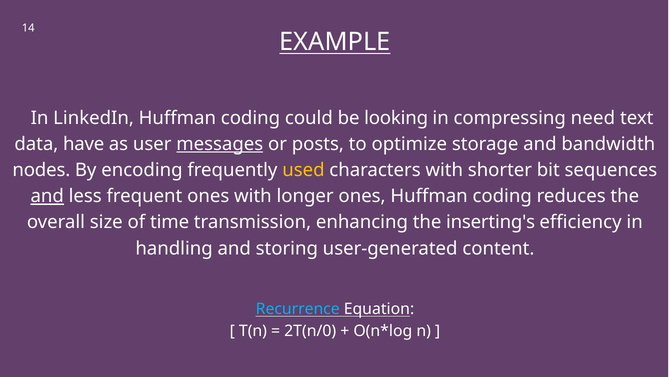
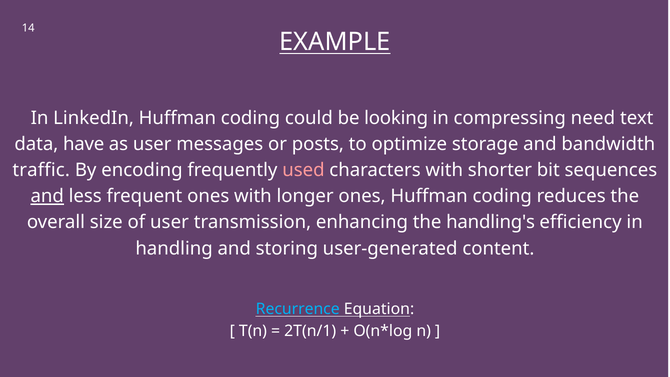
messages underline: present -> none
nodes: nodes -> traffic
used colour: yellow -> pink
of time: time -> user
inserting's: inserting's -> handling's
2T(n/0: 2T(n/0 -> 2T(n/1
